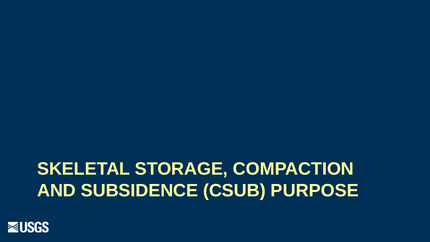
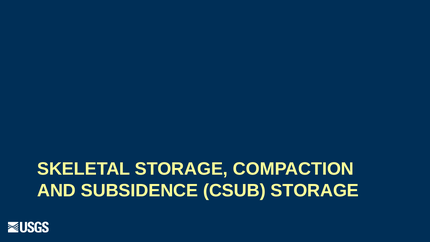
CSUB PURPOSE: PURPOSE -> STORAGE
